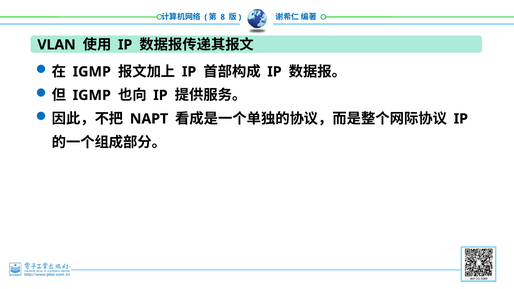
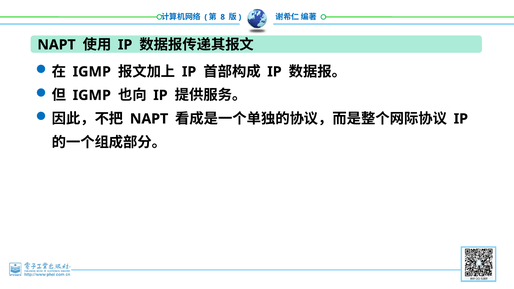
VLAN at (57, 45): VLAN -> NAPT
